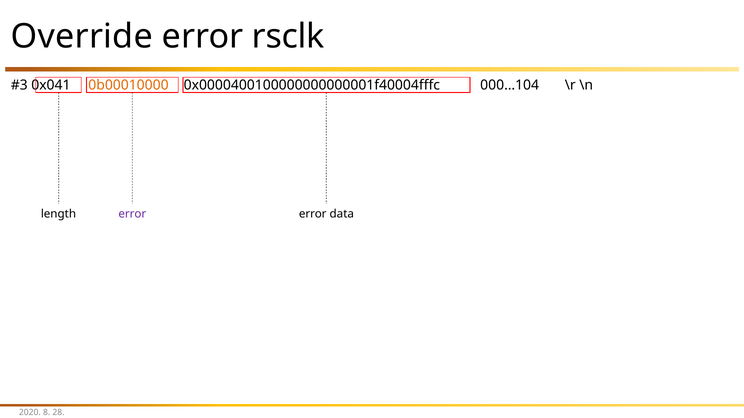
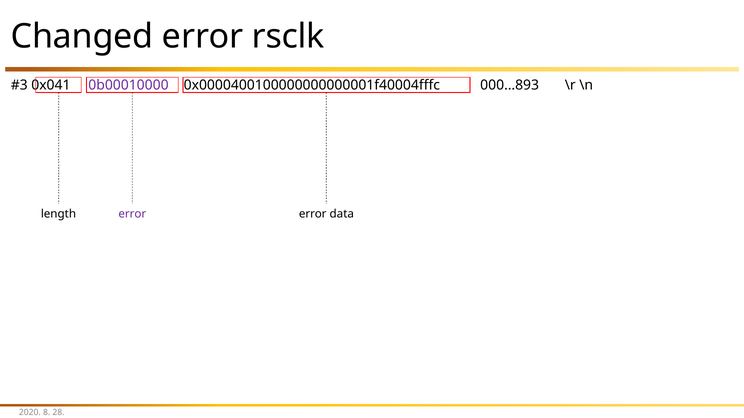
Override: Override -> Changed
0b00010000 colour: orange -> purple
000…104: 000…104 -> 000…893
